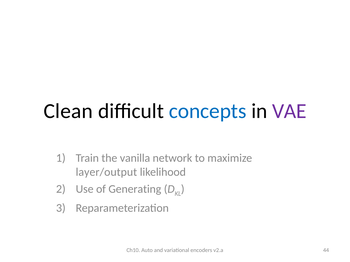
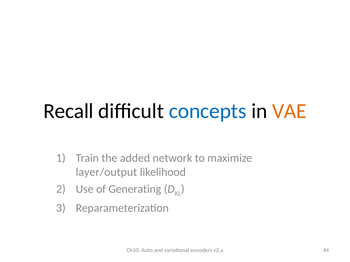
Clean: Clean -> Recall
VAE colour: purple -> orange
vanilla: vanilla -> added
